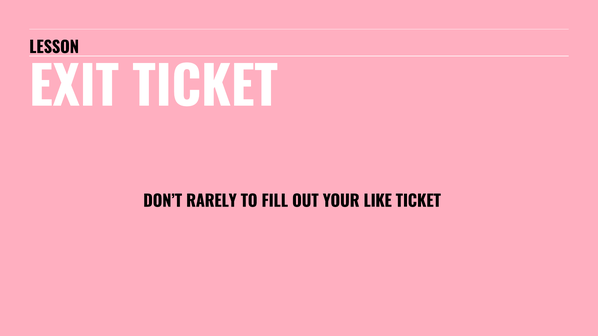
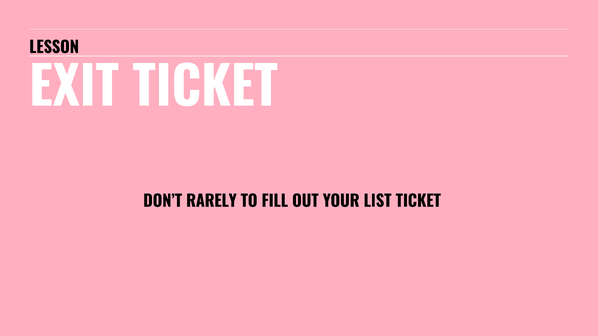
LIKE: LIKE -> LIST
